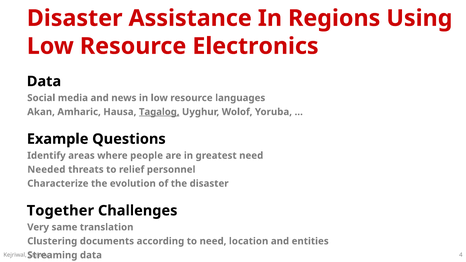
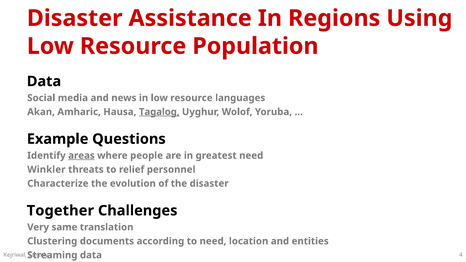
Electronics: Electronics -> Population
areas underline: none -> present
Needed: Needed -> Winkler
